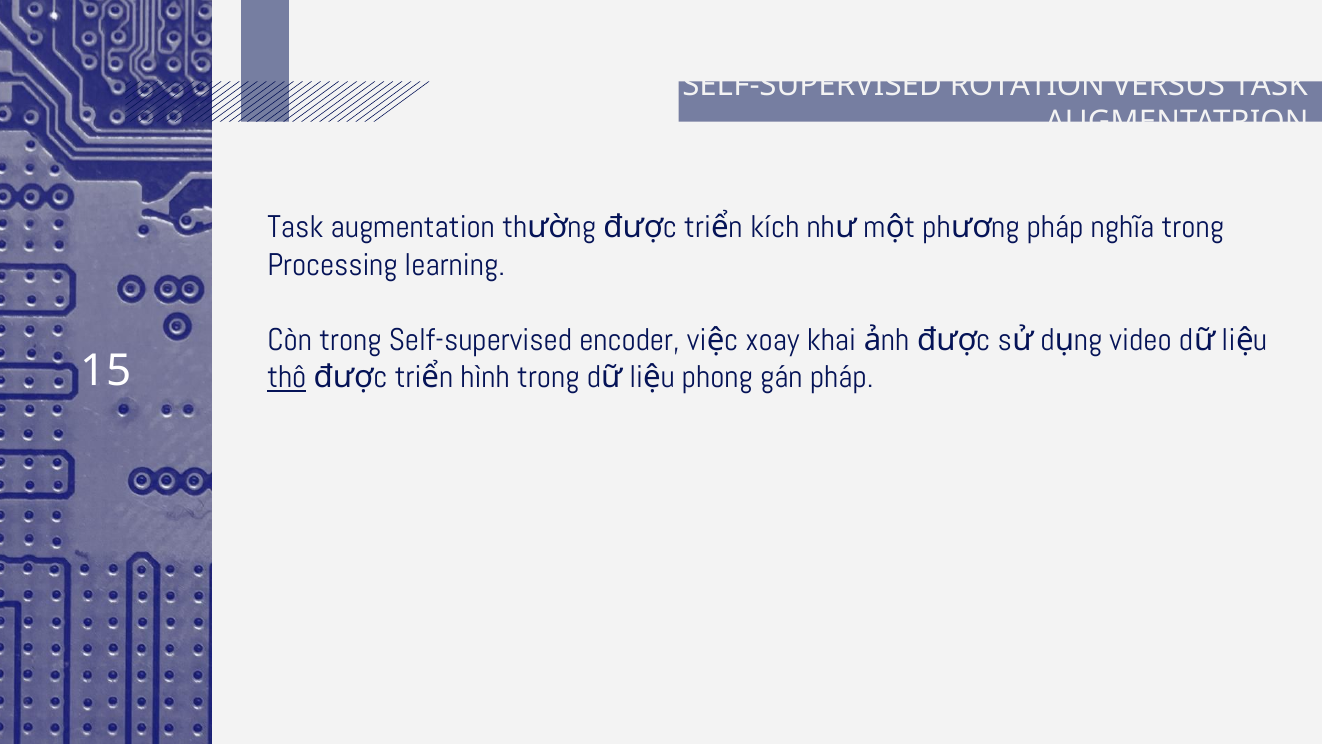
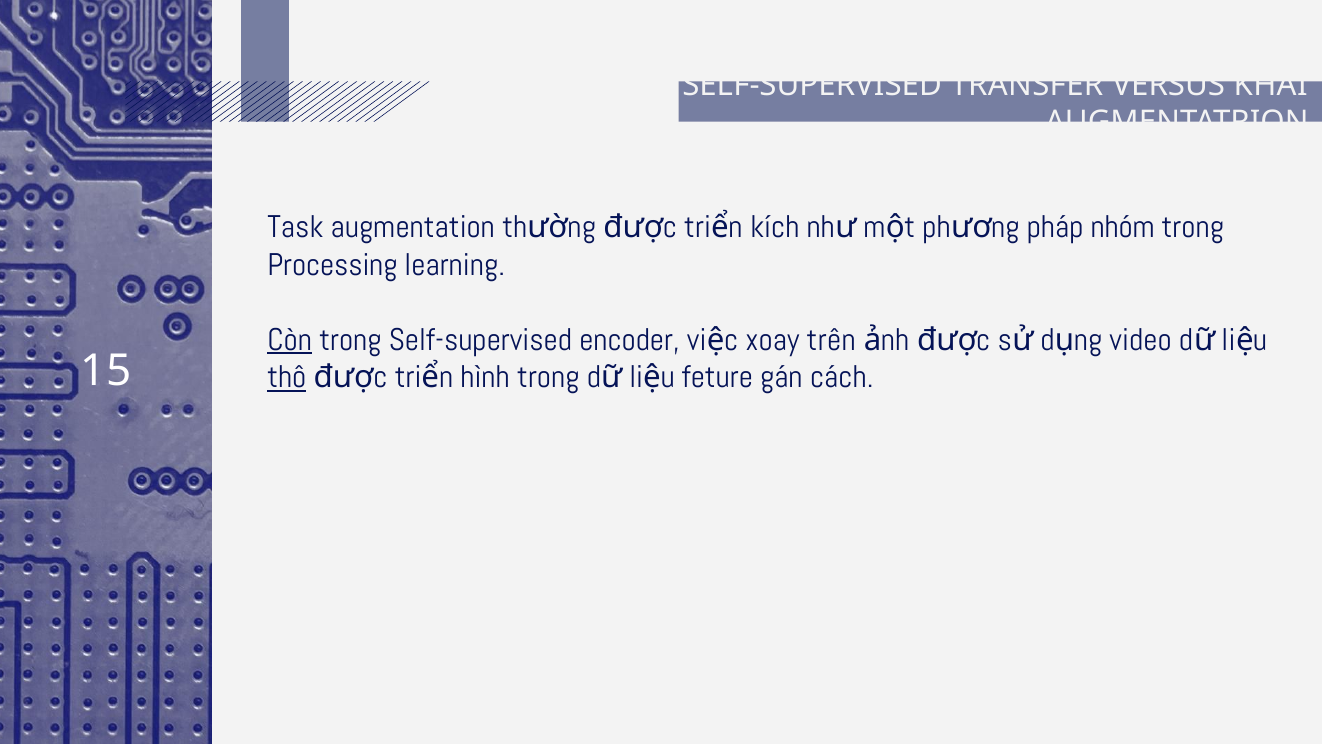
ROTATION: ROTATION -> TRANSFER
VERSUS TASK: TASK -> KHAI
nghĩa: nghĩa -> nhóm
Còn underline: none -> present
khai: khai -> trên
phong: phong -> feture
gán pháp: pháp -> cách
